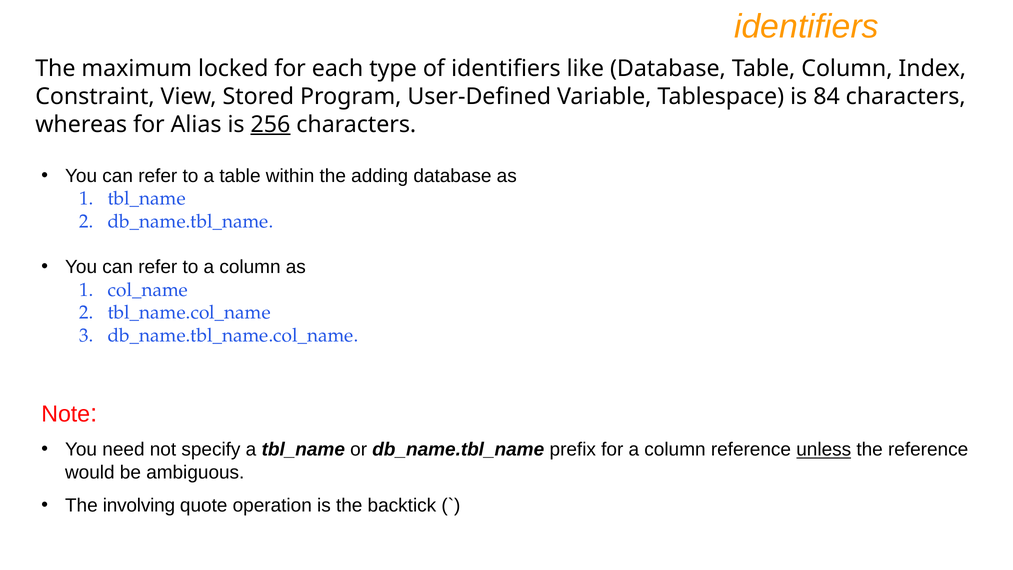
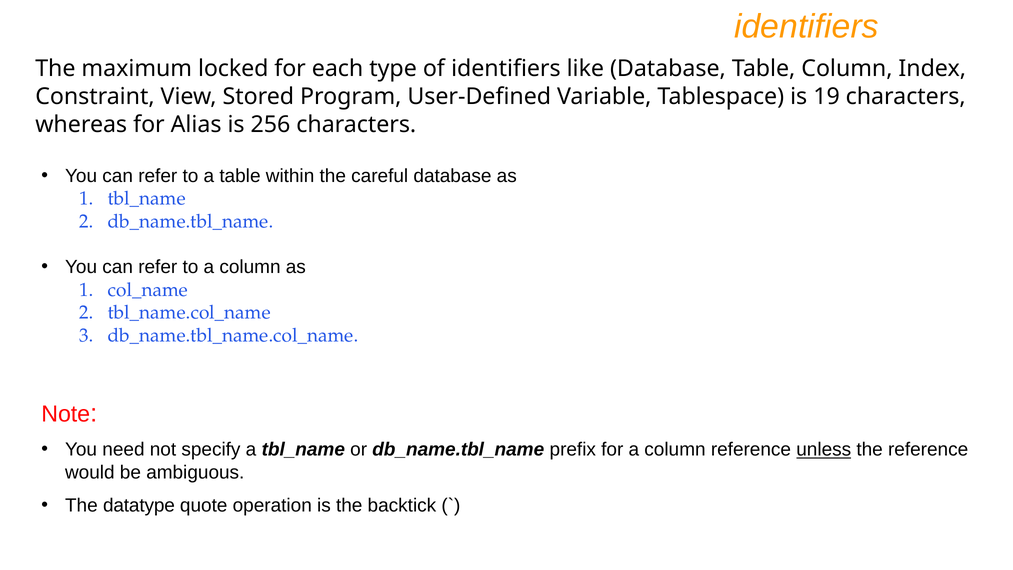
84: 84 -> 19
256 underline: present -> none
adding: adding -> careful
involving: involving -> datatype
